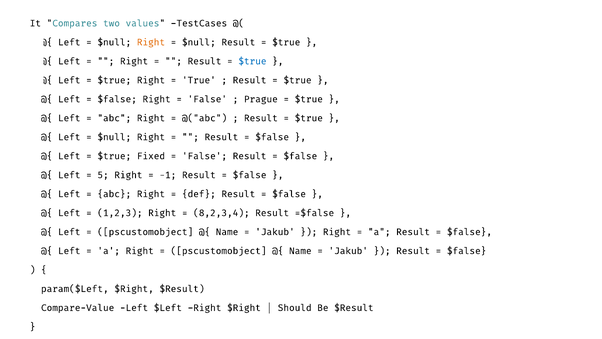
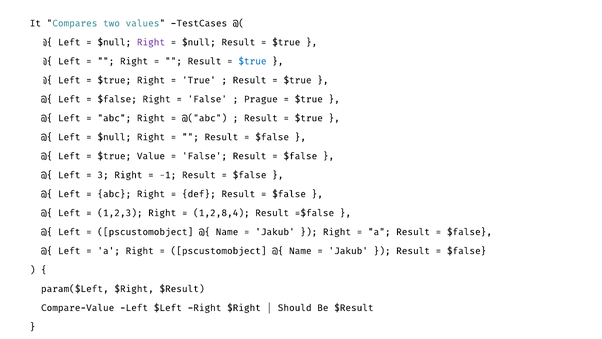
Right at (151, 42) colour: orange -> purple
Fixed: Fixed -> Value
5: 5 -> 3
8,2,3,4: 8,2,3,4 -> 1,2,8,4
